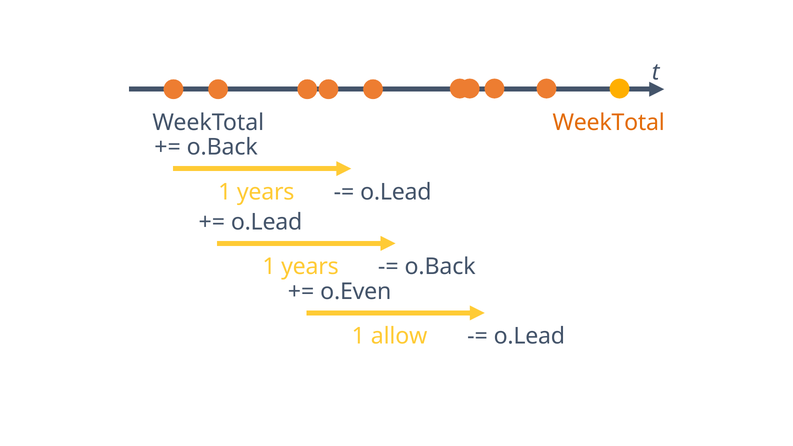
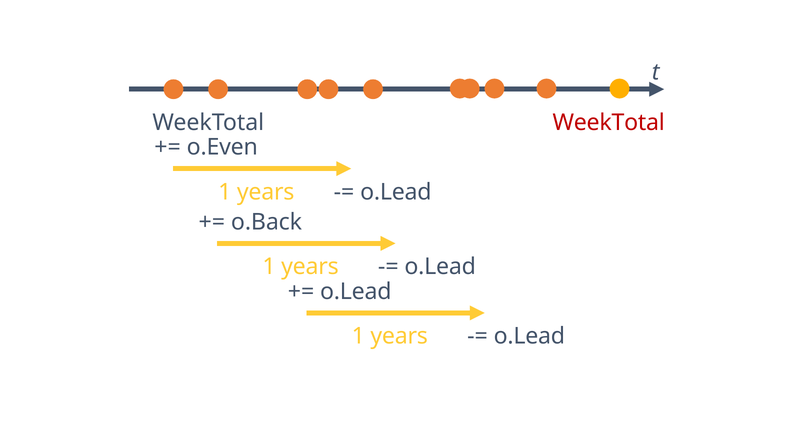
WeekTotal at (609, 122) colour: orange -> red
o.Back at (222, 147): o.Back -> o.Even
o.Lead at (267, 222): o.Lead -> o.Back
o.Back at (440, 267): o.Back -> o.Lead
o.Even at (356, 292): o.Even -> o.Lead
allow at (399, 336): allow -> years
